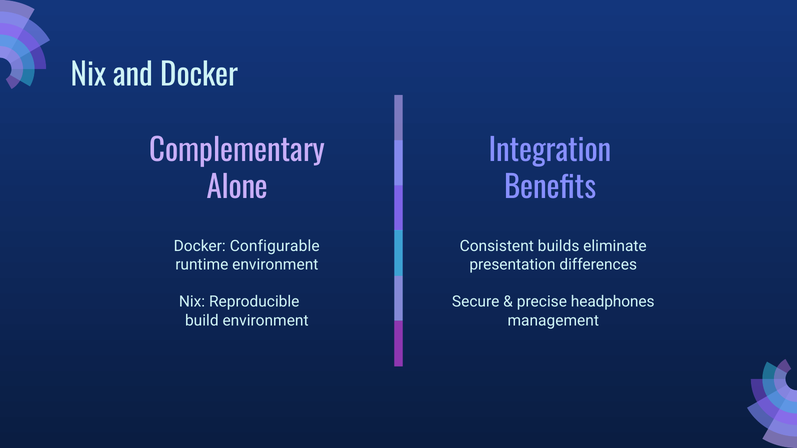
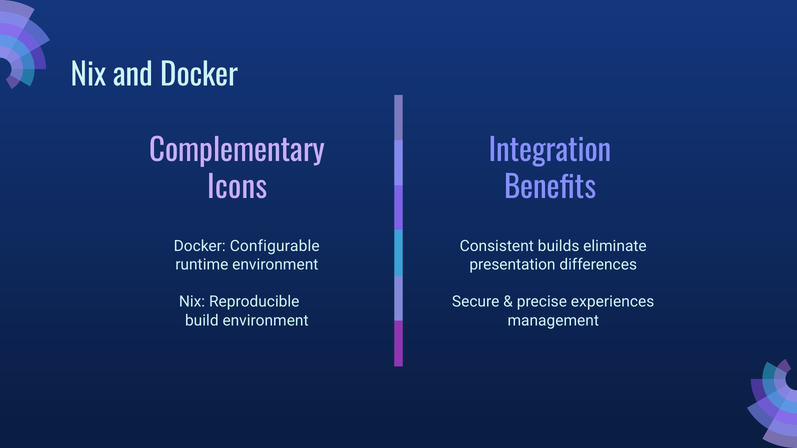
Alone: Alone -> Icons
headphones: headphones -> experiences
